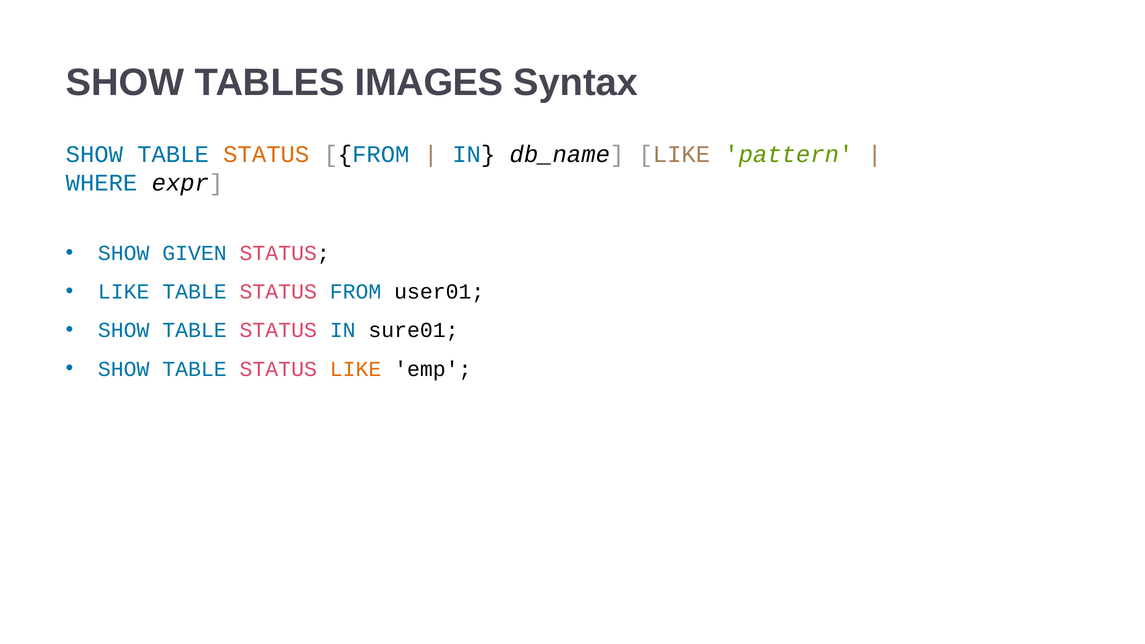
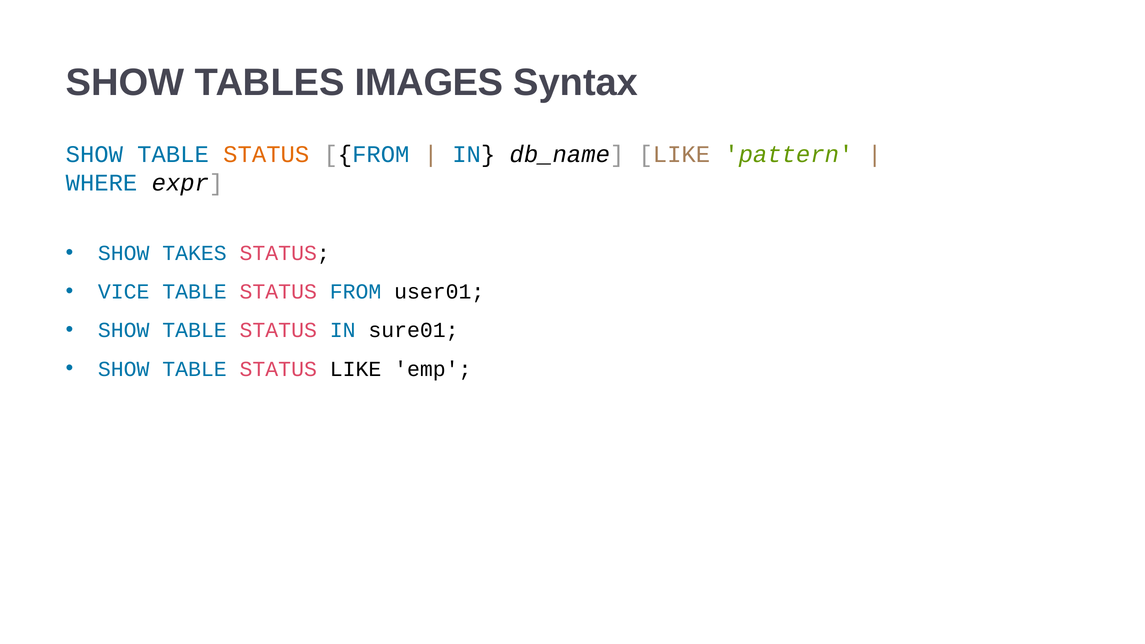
GIVEN: GIVEN -> TAKES
LIKE at (124, 292): LIKE -> VICE
LIKE at (356, 369) colour: orange -> black
